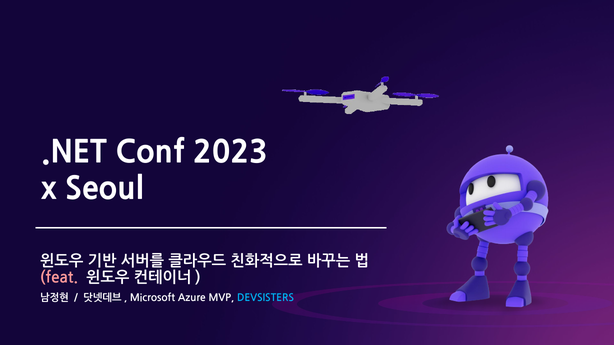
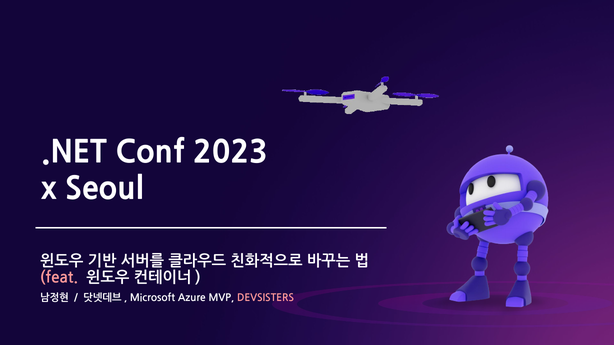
DEVSISTERS colour: light blue -> pink
